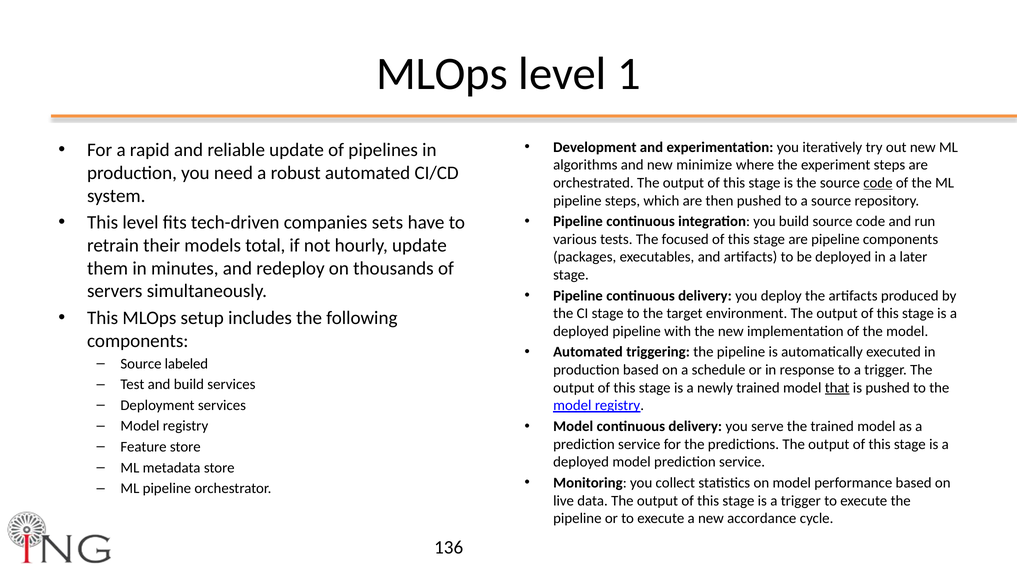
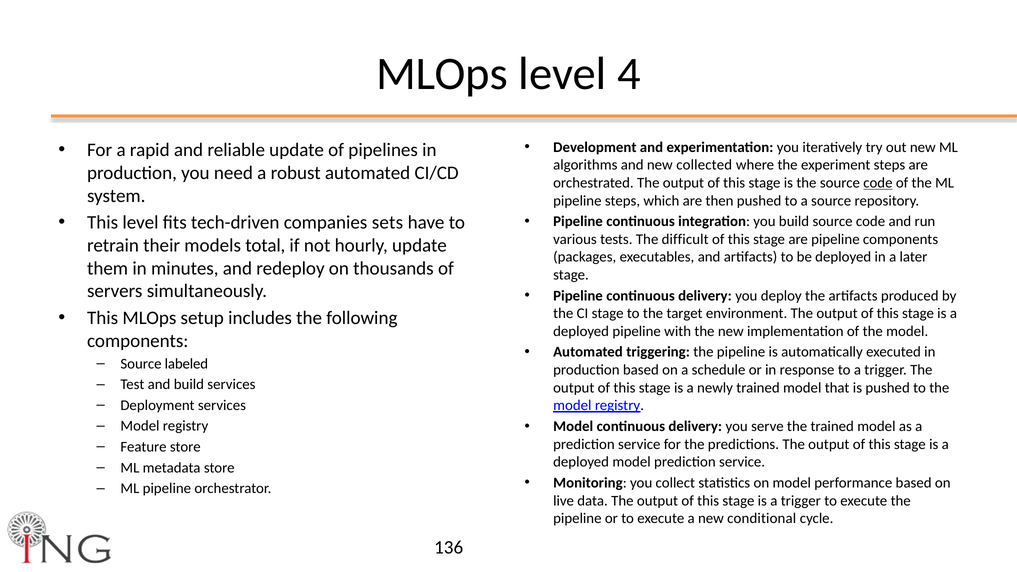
1: 1 -> 4
minimize: minimize -> collected
focused: focused -> difficult
that underline: present -> none
accordance: accordance -> conditional
